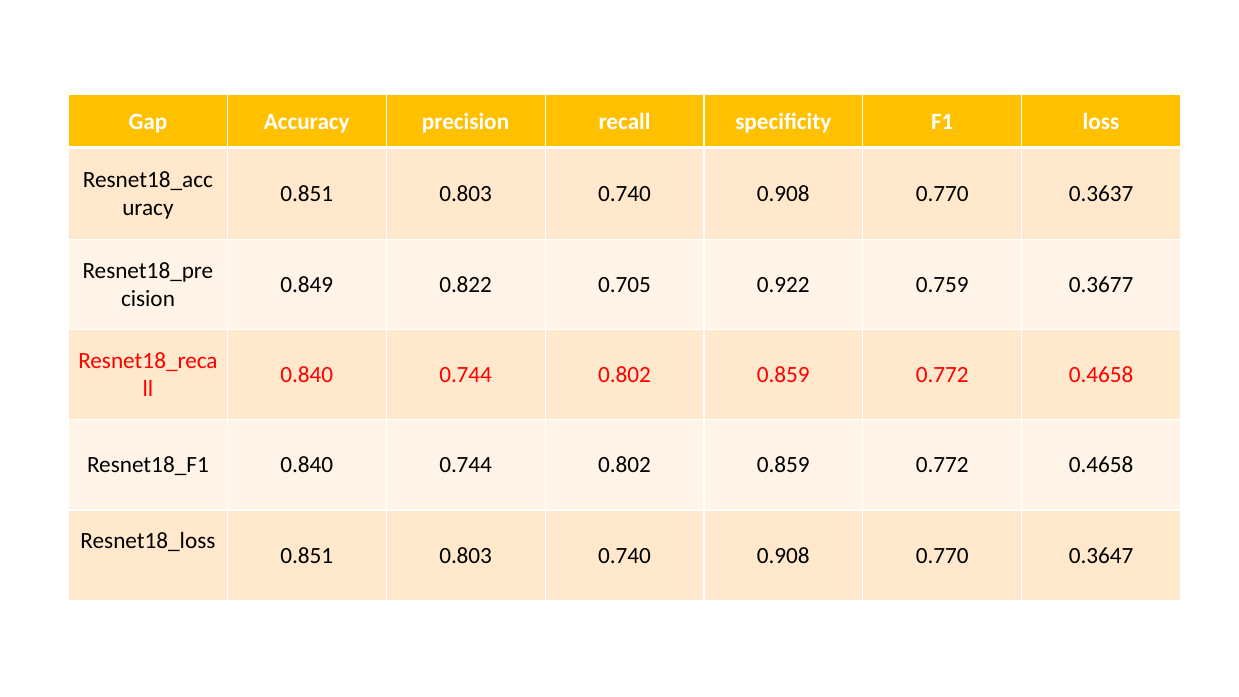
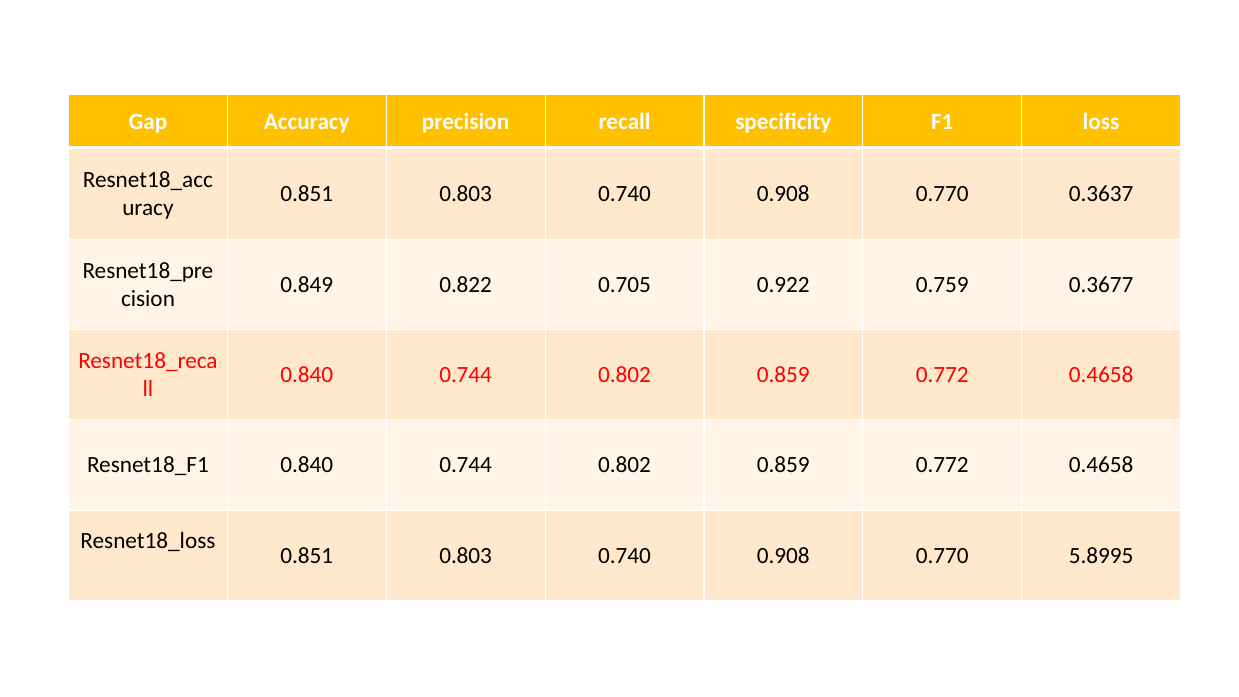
0.3647: 0.3647 -> 5.8995
